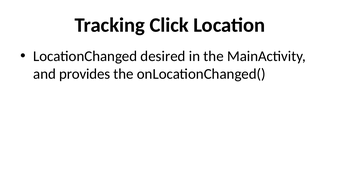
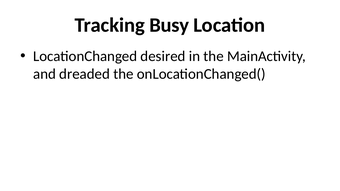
Click: Click -> Busy
provides: provides -> dreaded
